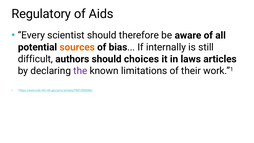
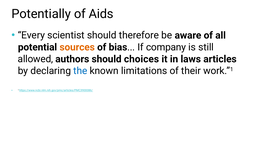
Regulatory: Regulatory -> Potentially
internally: internally -> company
difficult: difficult -> allowed
the colour: purple -> blue
